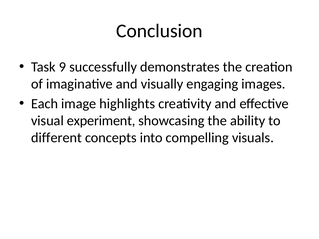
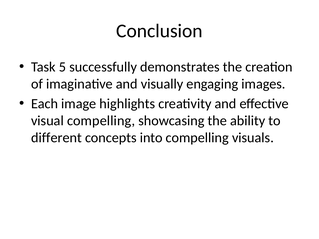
9: 9 -> 5
visual experiment: experiment -> compelling
